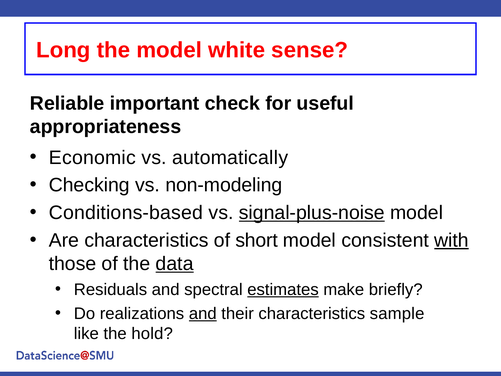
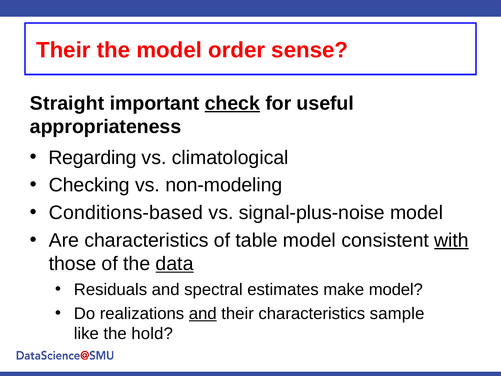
Long at (63, 50): Long -> Their
white: white -> order
Reliable: Reliable -> Straight
check underline: none -> present
Economic: Economic -> Regarding
automatically: automatically -> climatological
signal-plus-noise underline: present -> none
short: short -> table
estimates underline: present -> none
make briefly: briefly -> model
